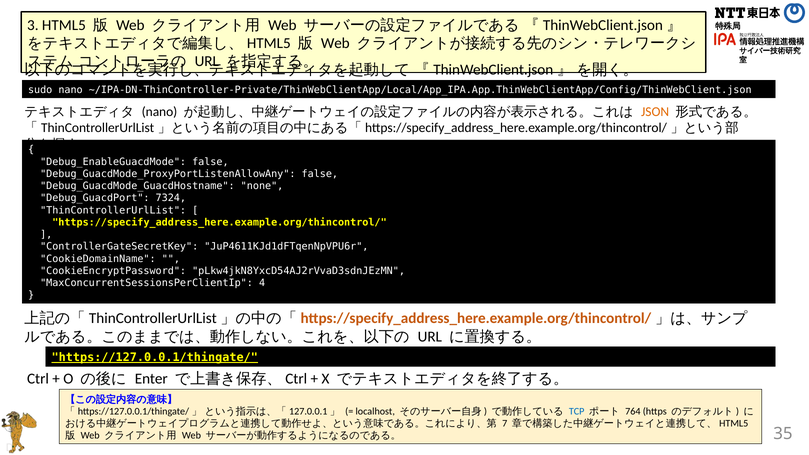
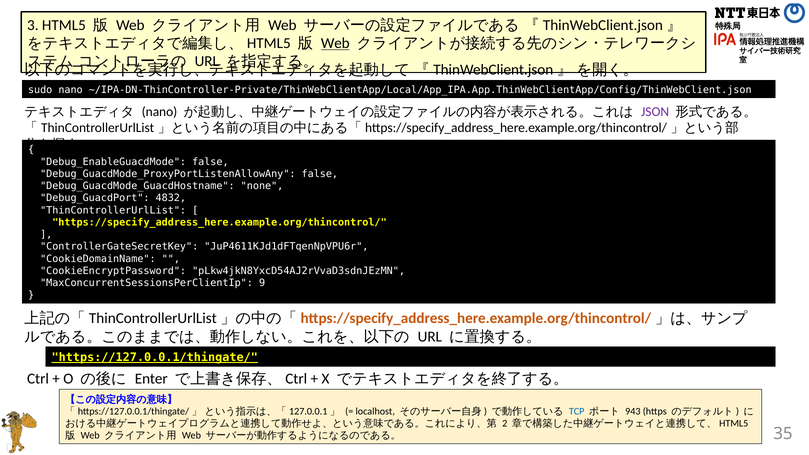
Web at (335, 43) underline: none -> present
JSON colour: orange -> purple
7324: 7324 -> 4832
4: 4 -> 9
764: 764 -> 943
7: 7 -> 2
